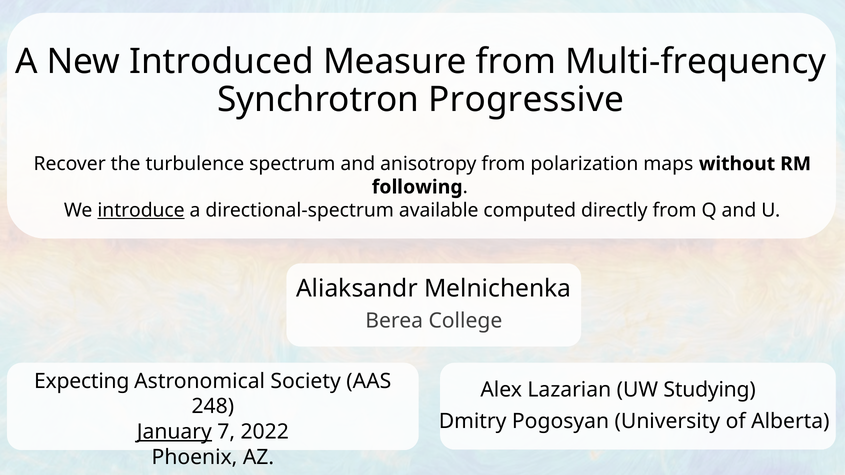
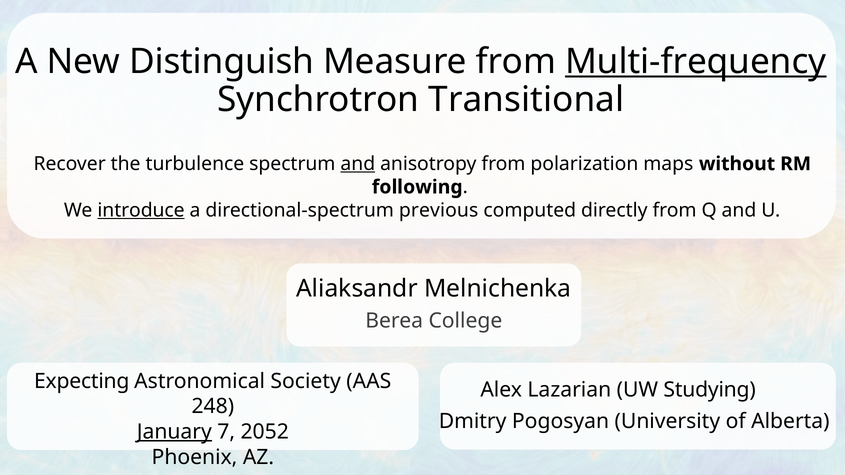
Introduced: Introduced -> Distinguish
Multi-frequency underline: none -> present
Progressive: Progressive -> Transitional
and at (358, 164) underline: none -> present
available: available -> previous
2022: 2022 -> 2052
